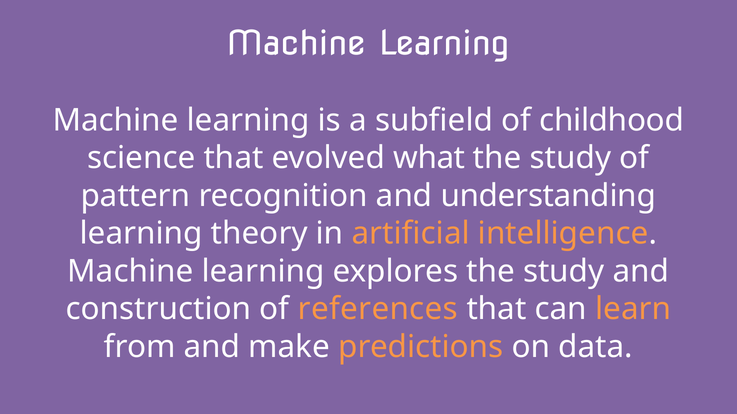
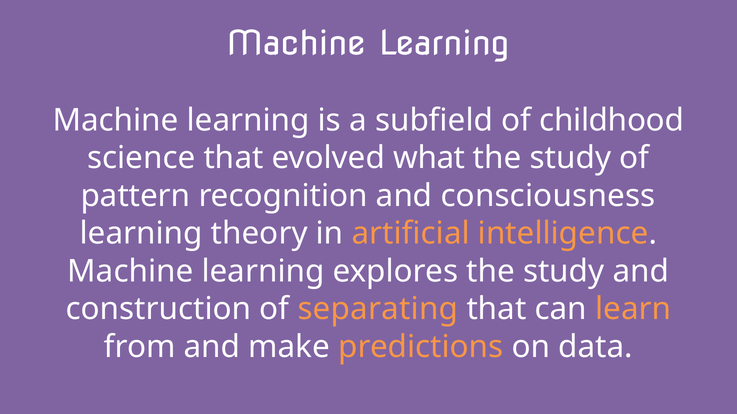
understanding: understanding -> consciousness
references: references -> separating
